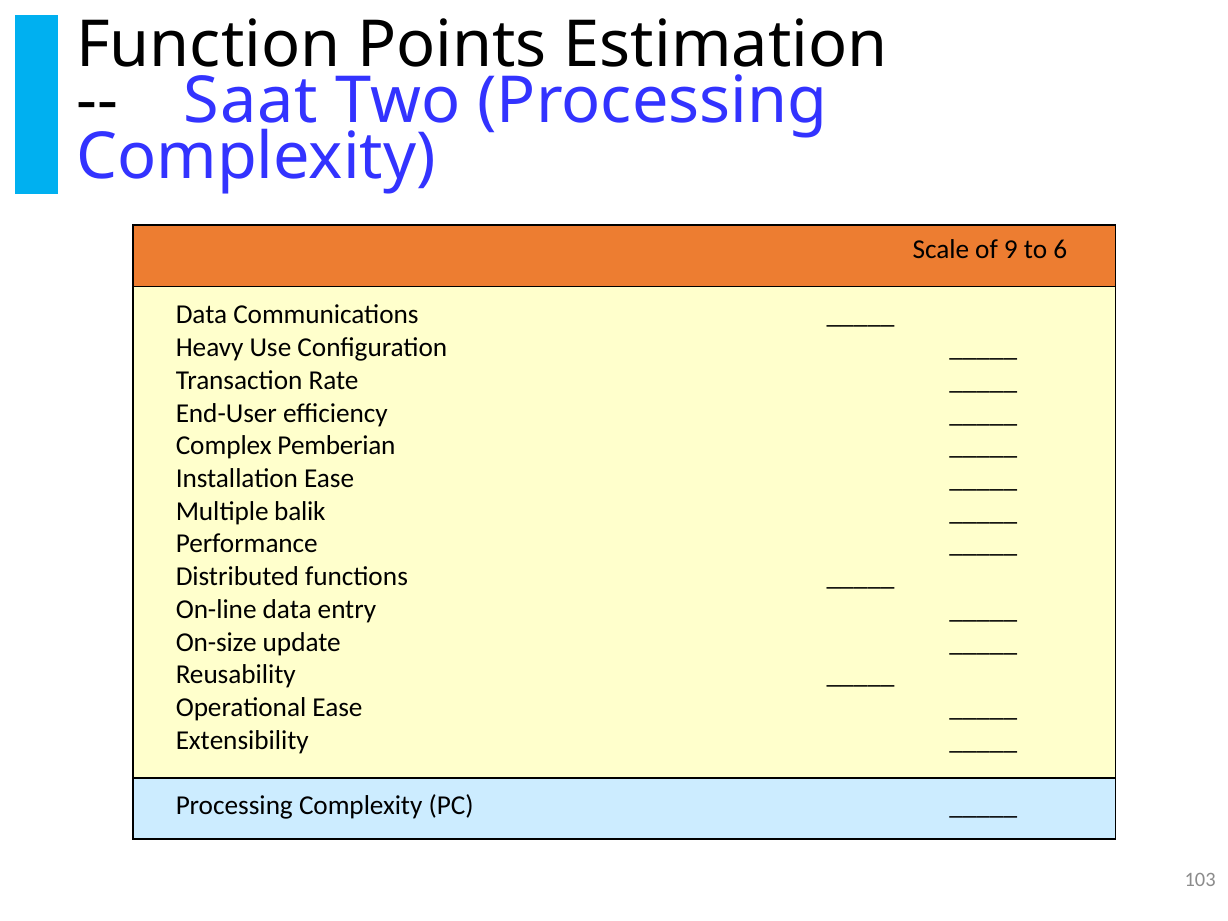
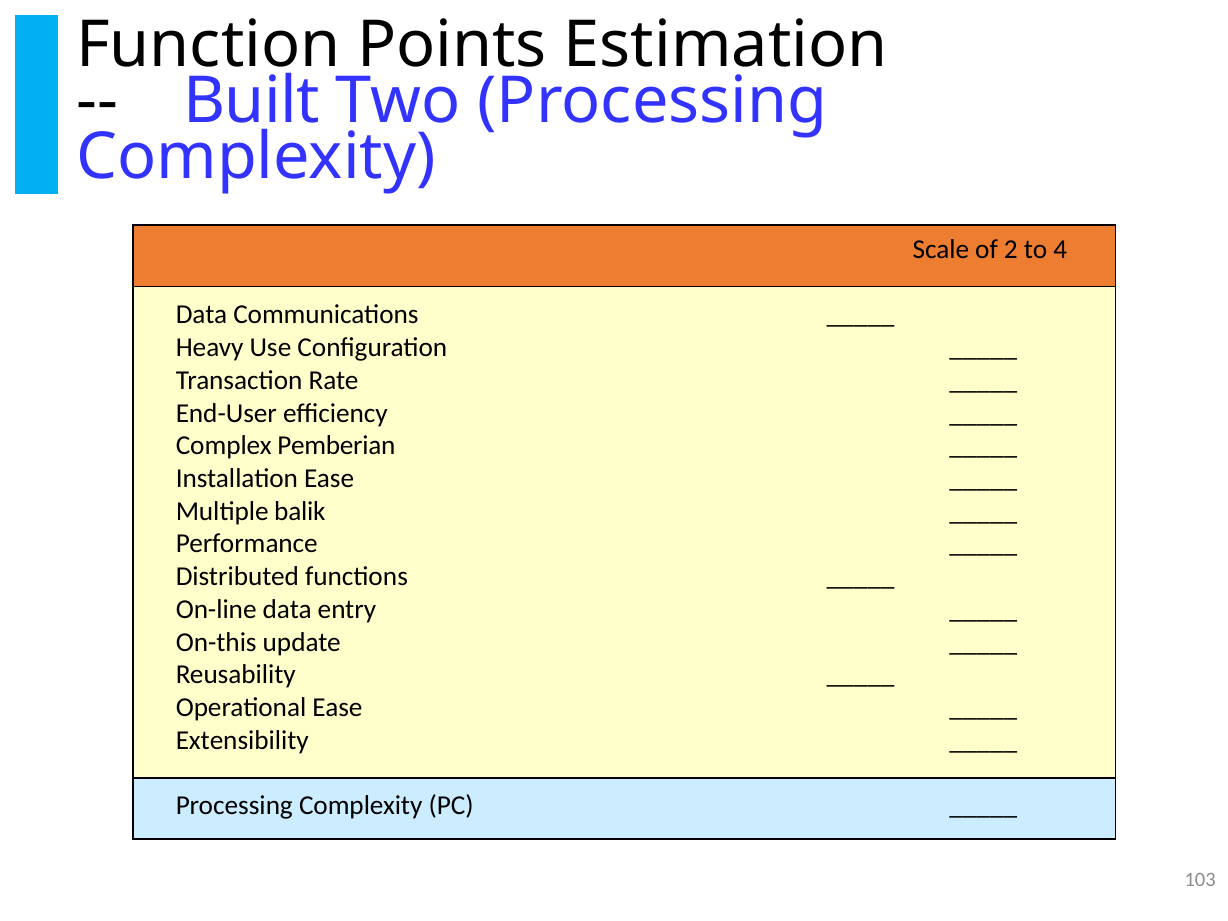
Saat: Saat -> Built
9: 9 -> 2
6: 6 -> 4
On-size: On-size -> On-this
